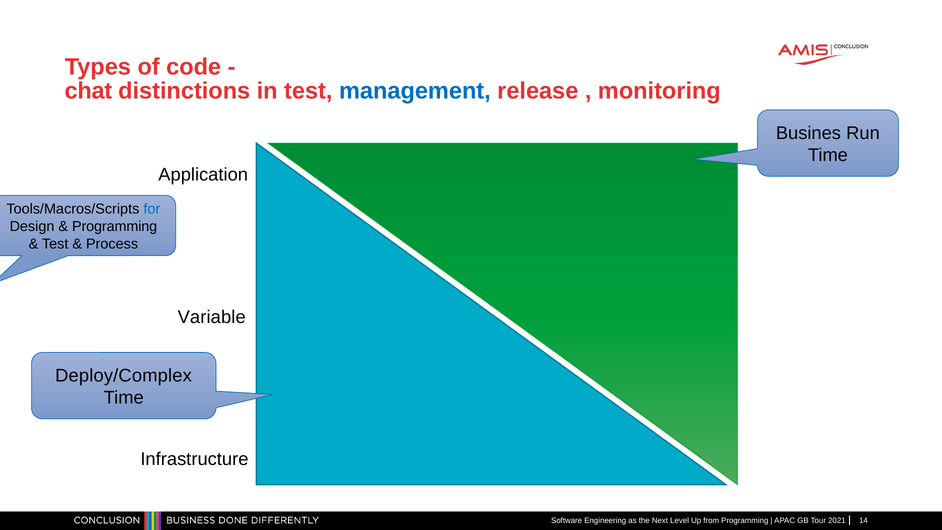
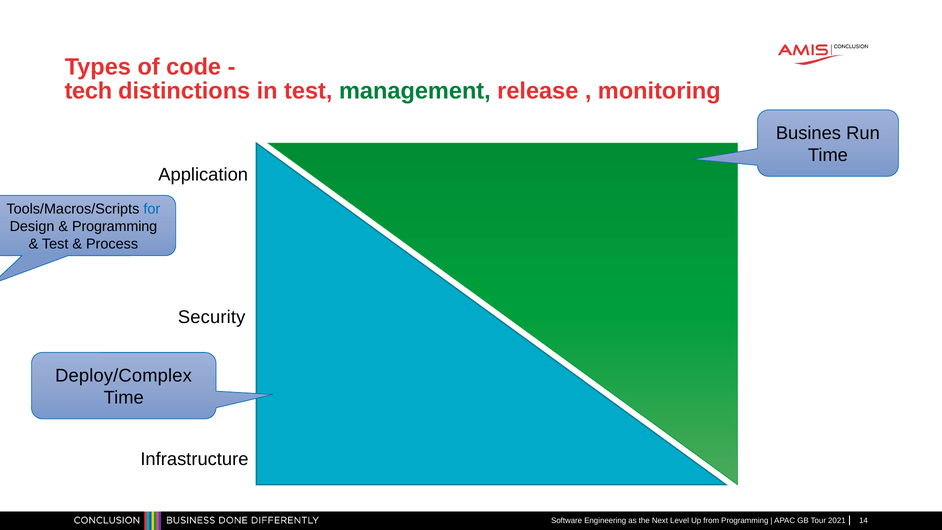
chat: chat -> tech
management colour: blue -> green
Variable: Variable -> Security
